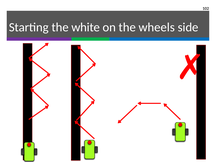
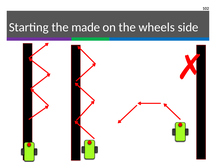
white: white -> made
